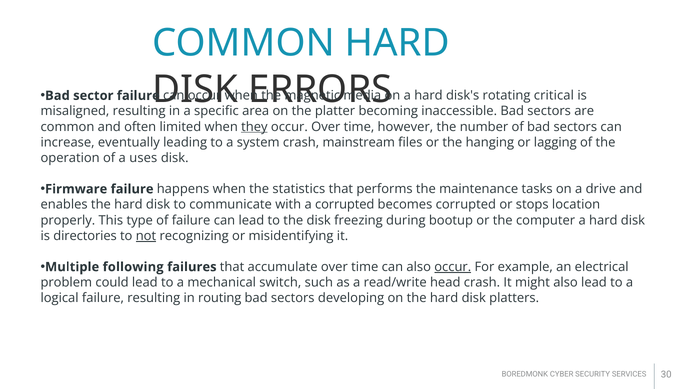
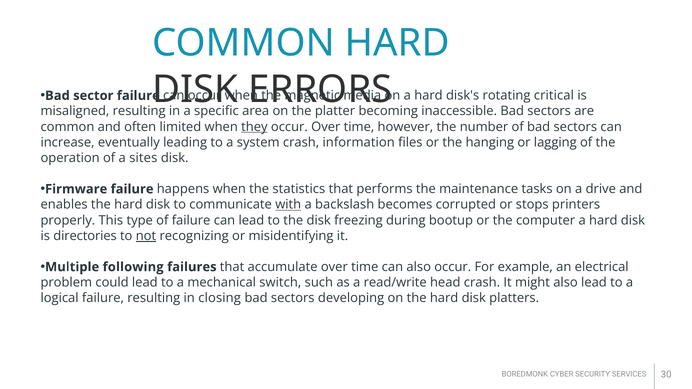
mainstream: mainstream -> information
uses: uses -> sites
with underline: none -> present
a corrupted: corrupted -> backslash
location: location -> printers
occur at (453, 267) underline: present -> none
routing: routing -> closing
